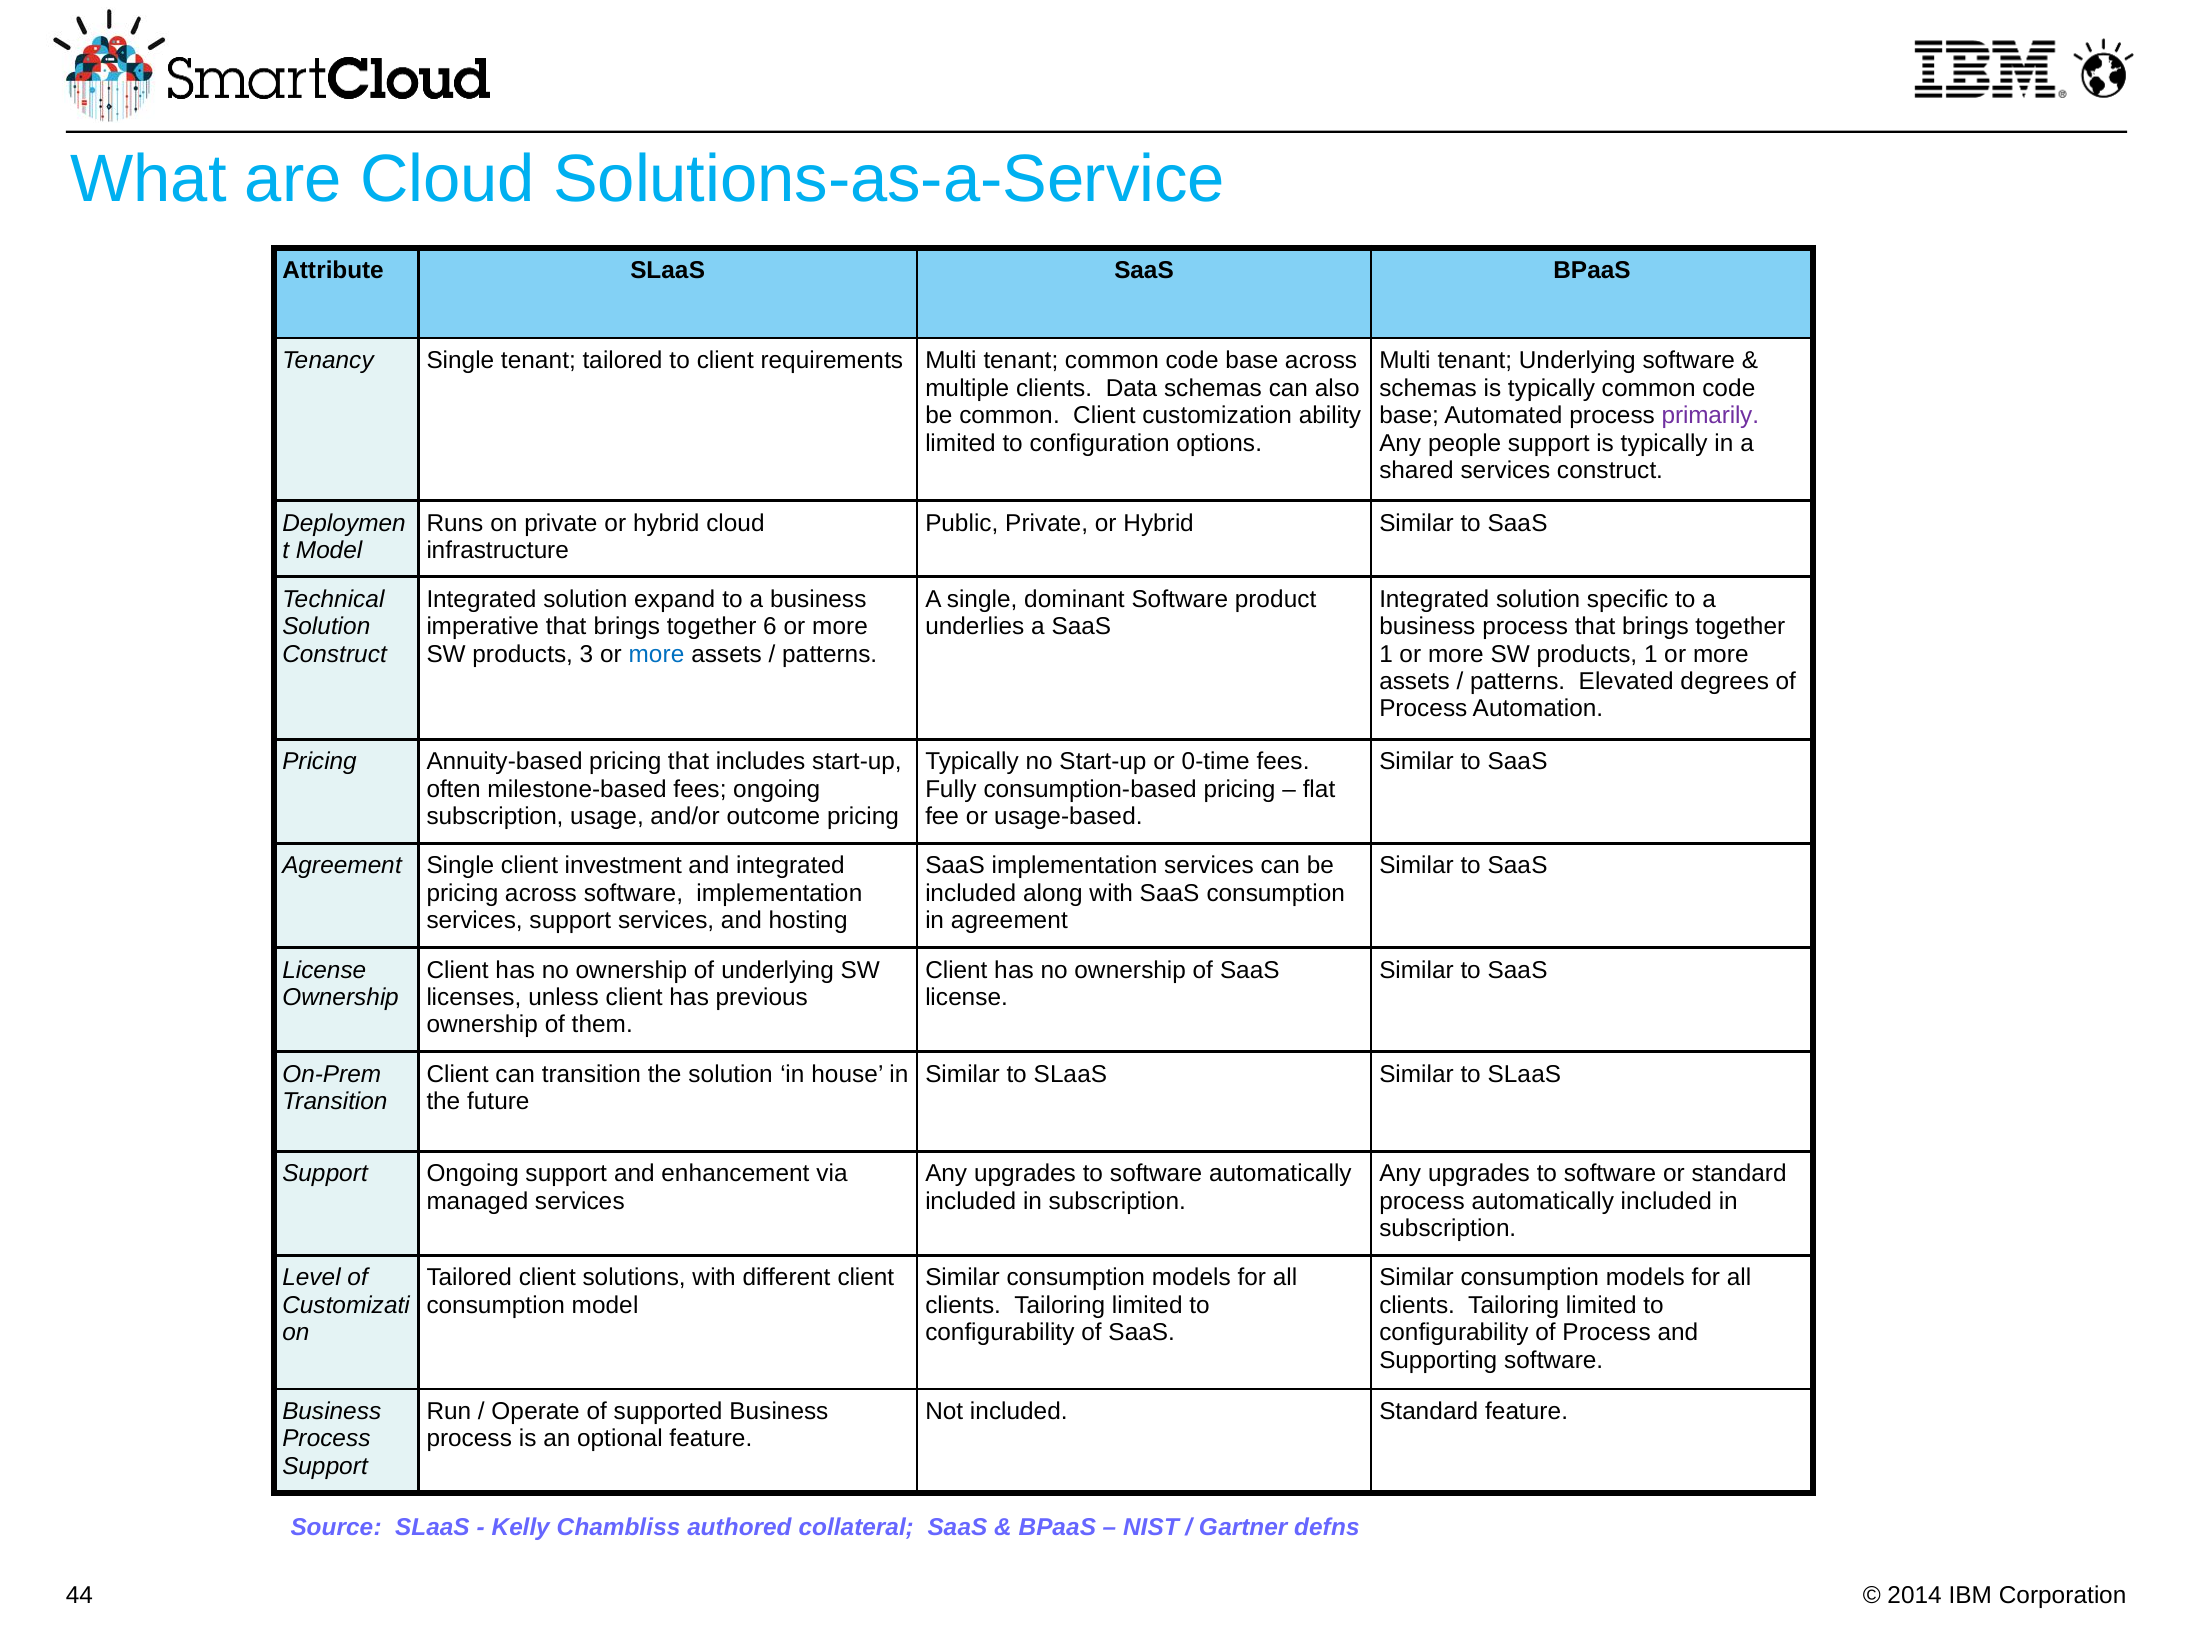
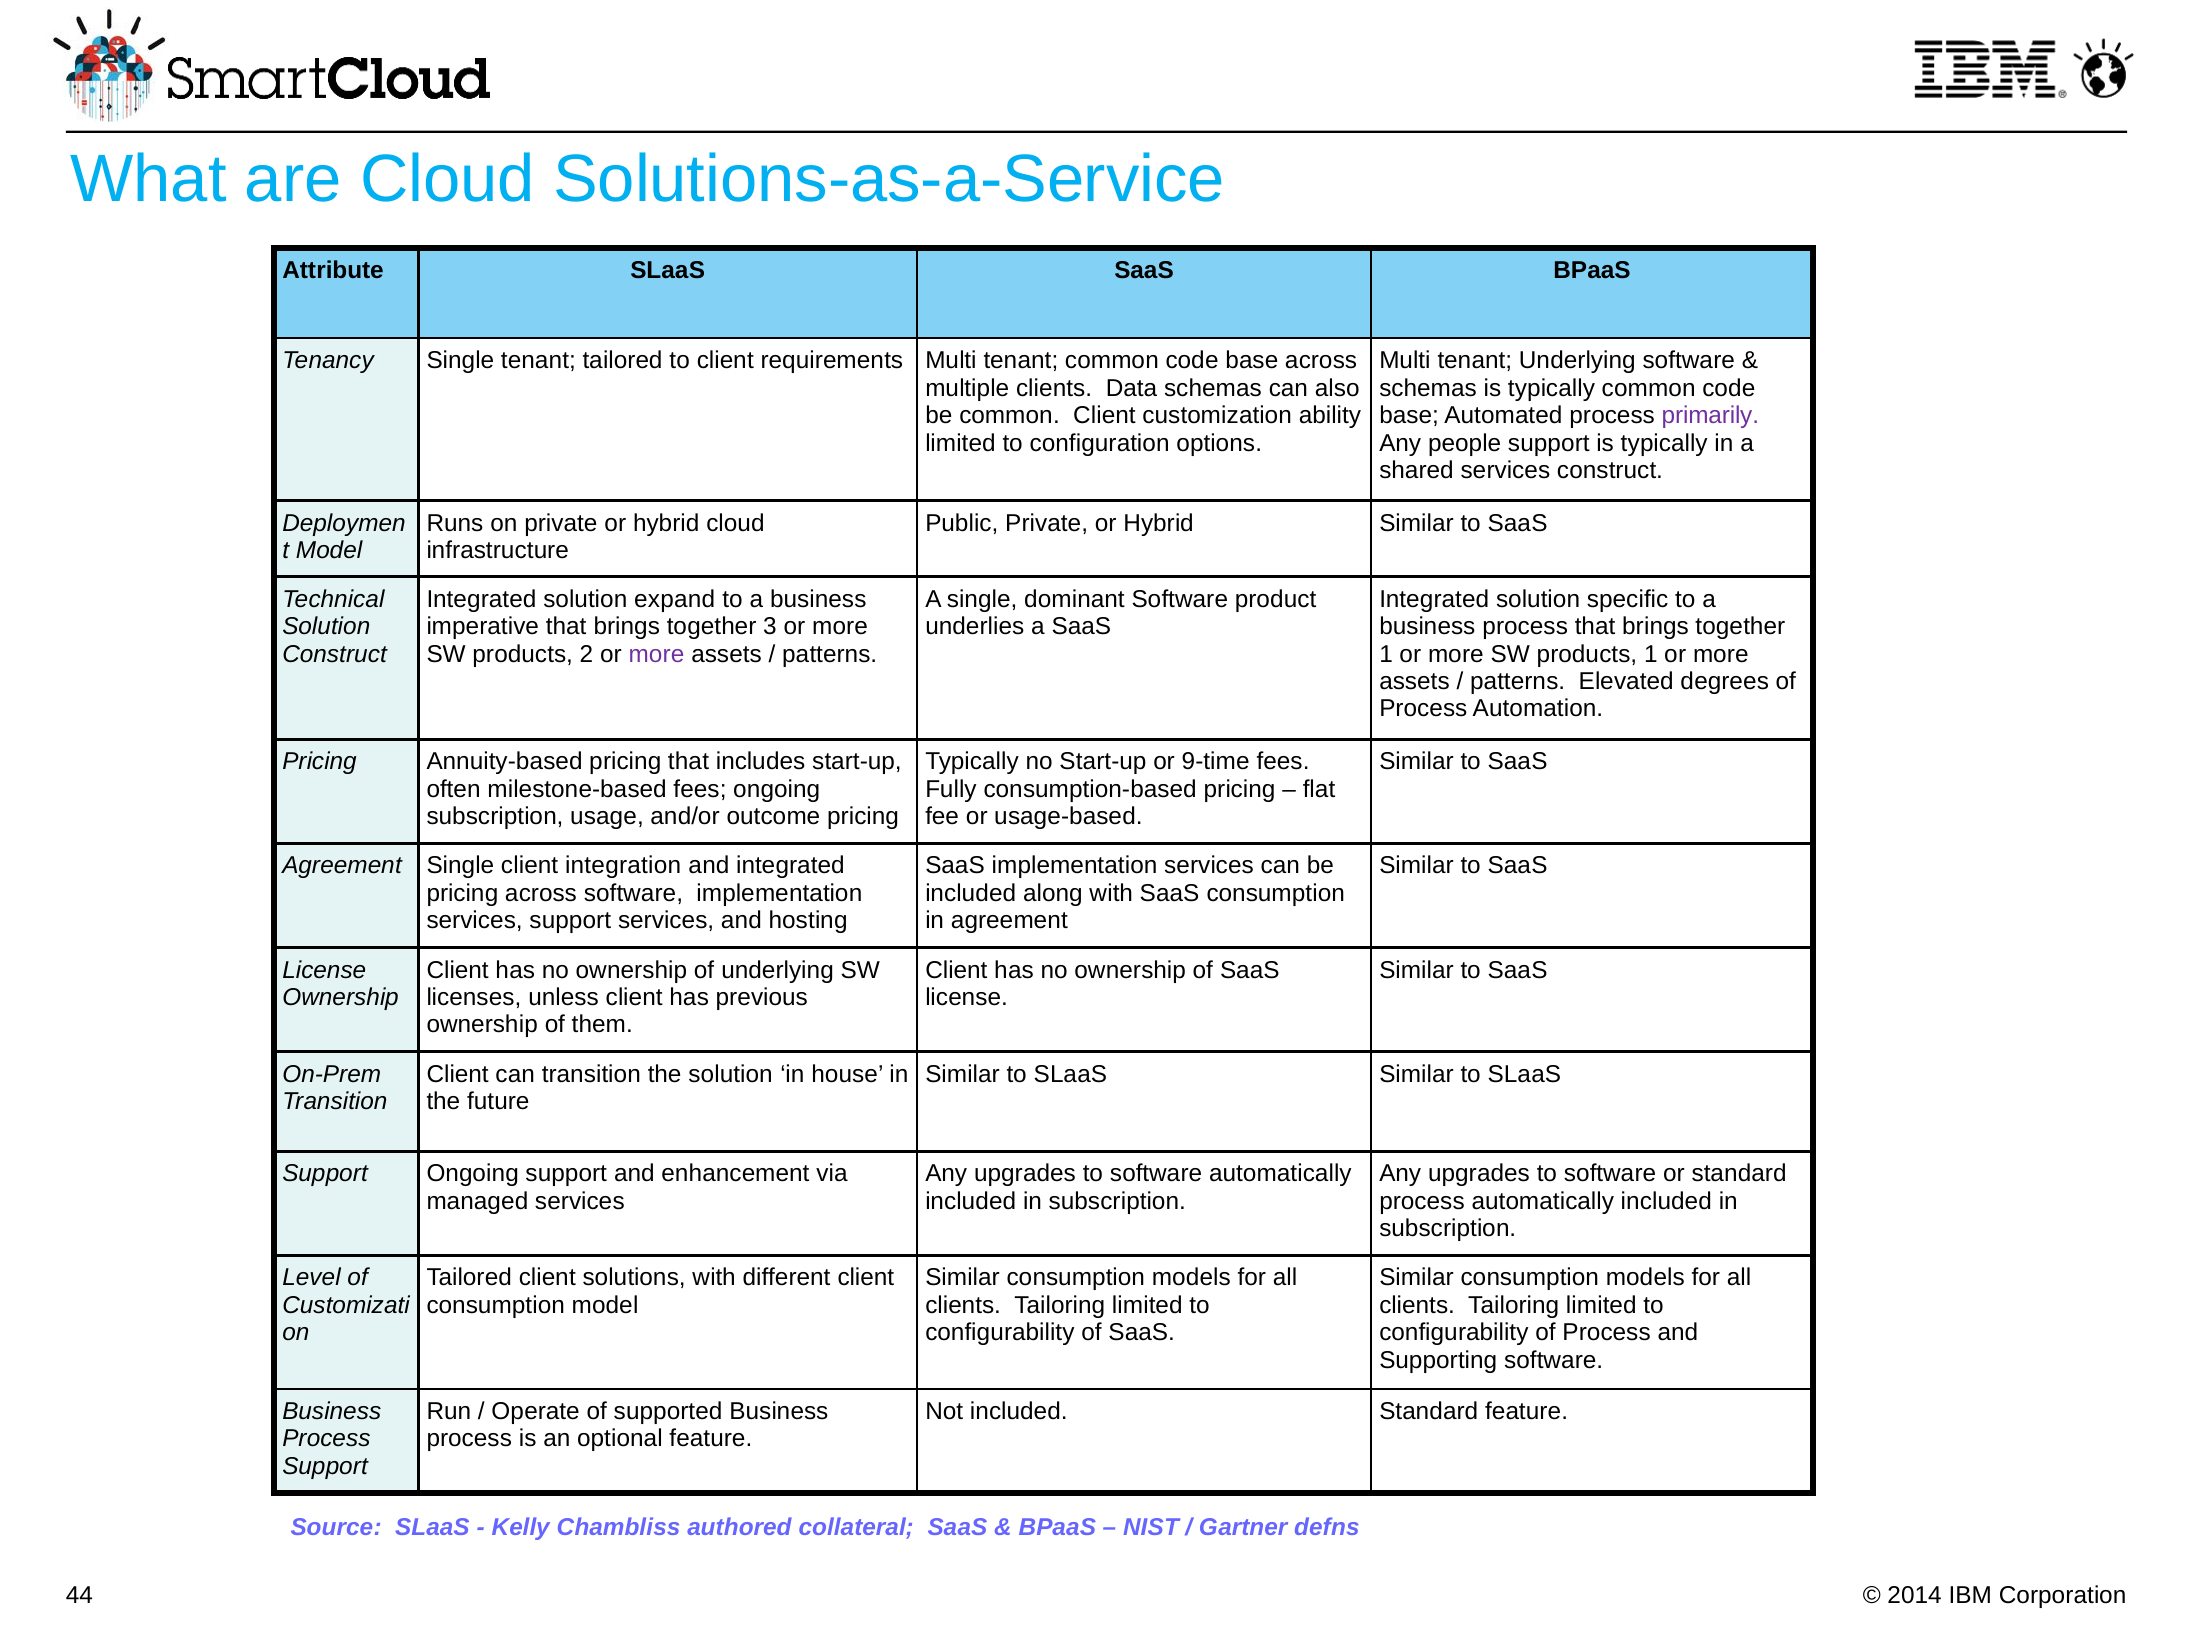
6: 6 -> 3
3: 3 -> 2
more at (656, 654) colour: blue -> purple
0-time: 0-time -> 9-time
investment: investment -> integration
